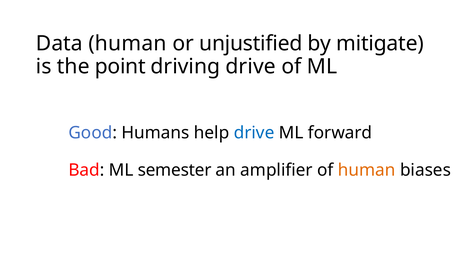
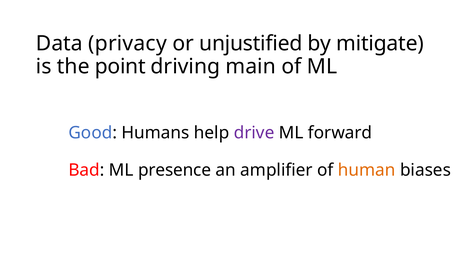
Data human: human -> privacy
driving drive: drive -> main
drive at (254, 133) colour: blue -> purple
semester: semester -> presence
